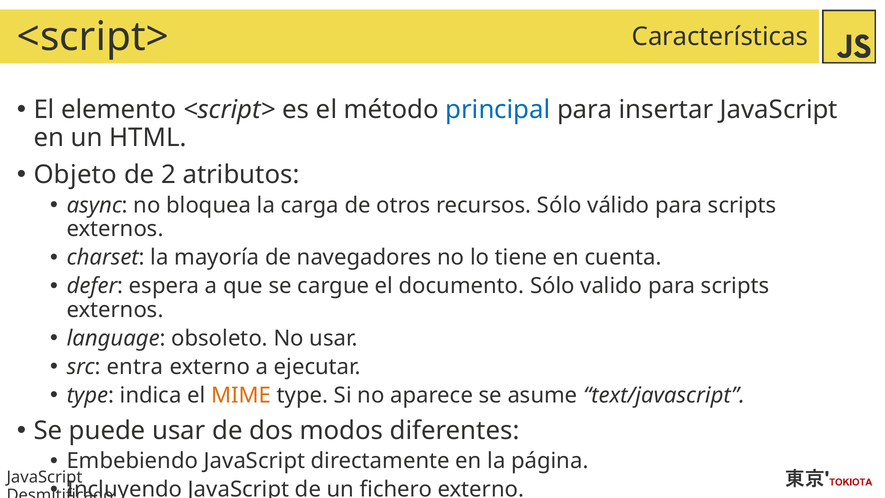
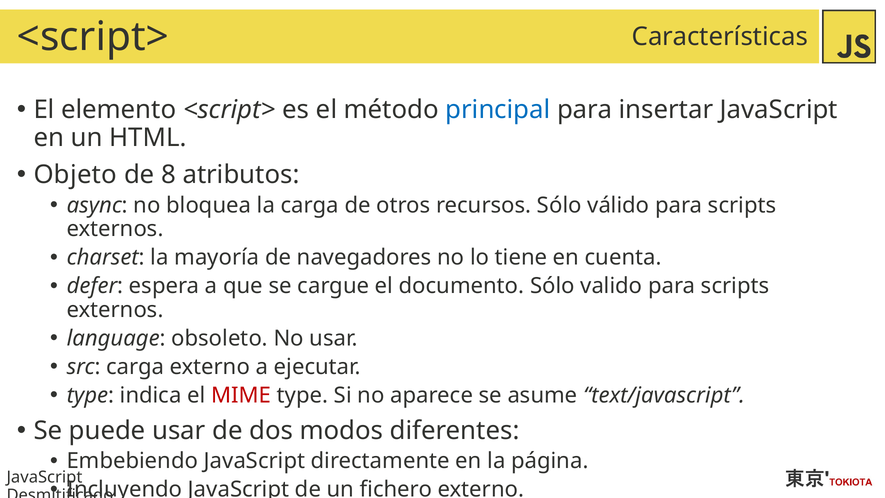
2: 2 -> 8
src entra: entra -> carga
MIME colour: orange -> red
